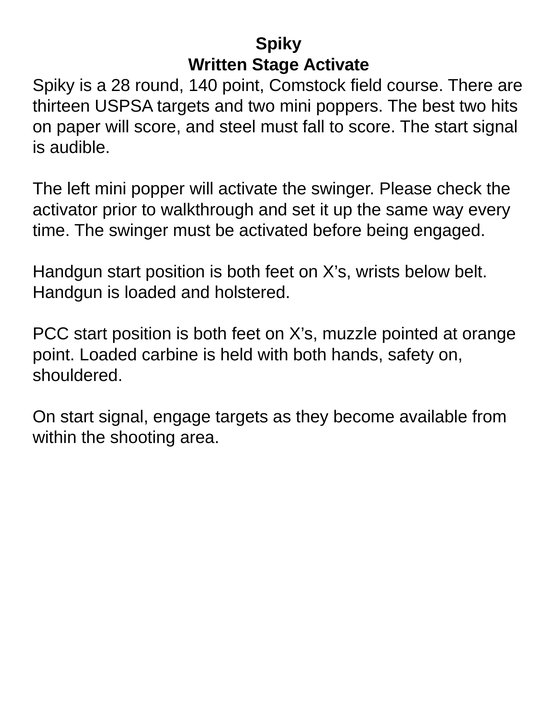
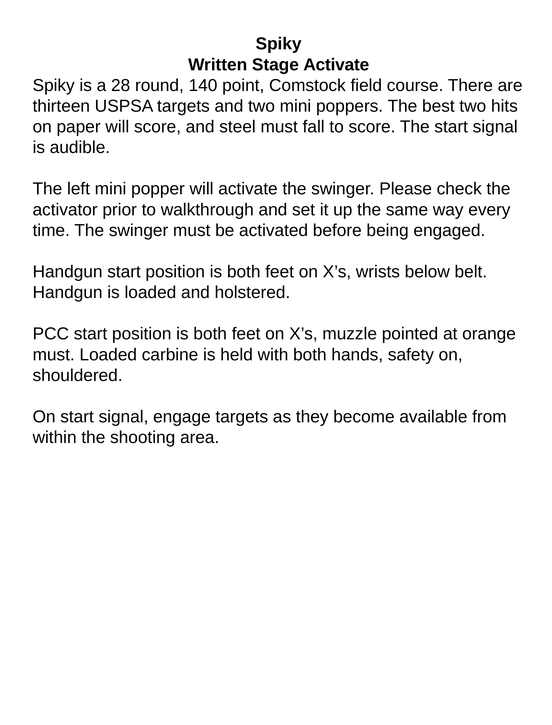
point at (54, 354): point -> must
